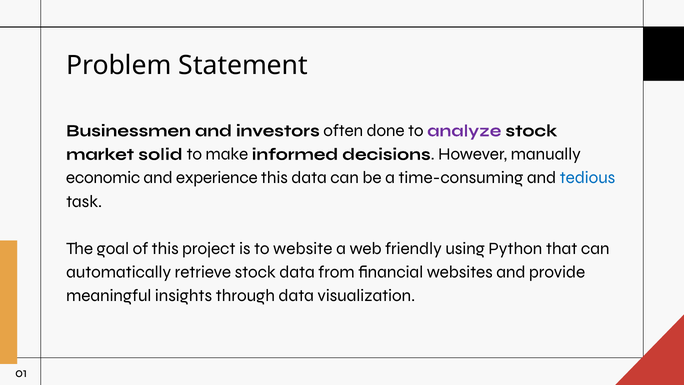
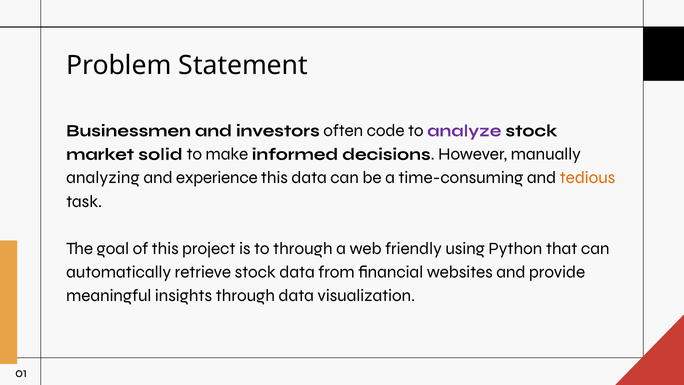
done: done -> code
economic: economic -> analyzing
tedious colour: blue -> orange
to website: website -> through
